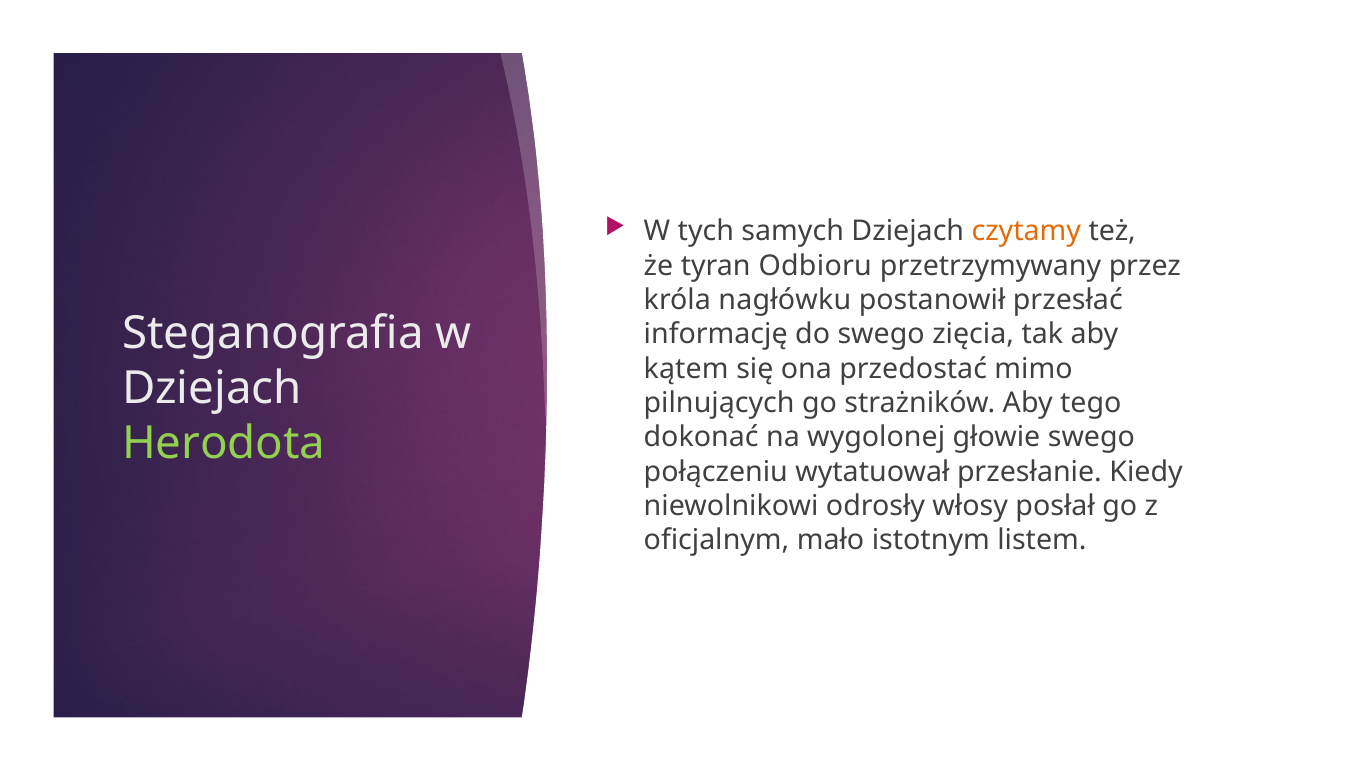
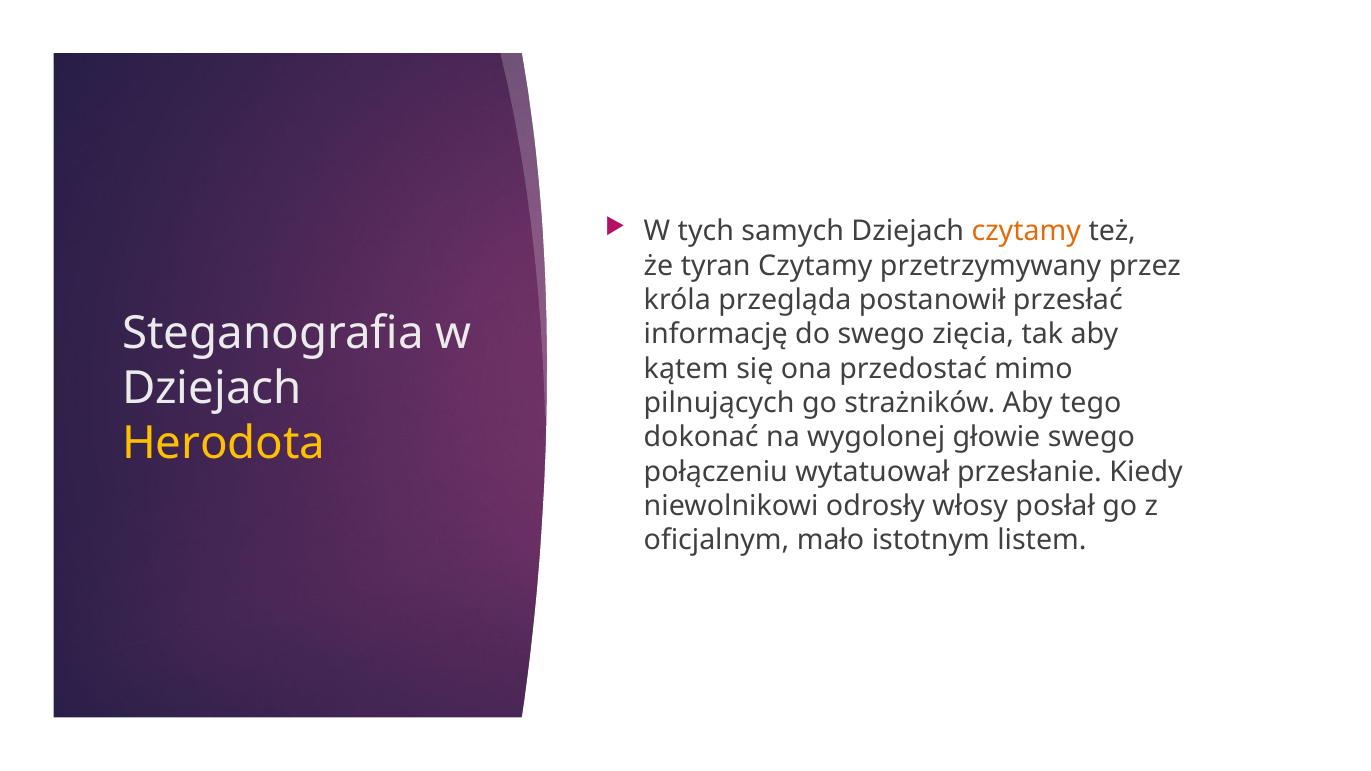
tyran Odbioru: Odbioru -> Czytamy
nagłówku: nagłówku -> przegląda
Herodota colour: light green -> yellow
